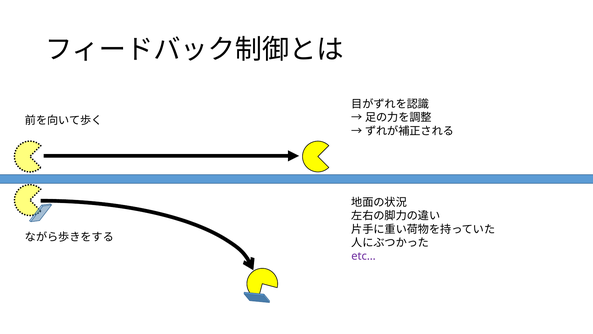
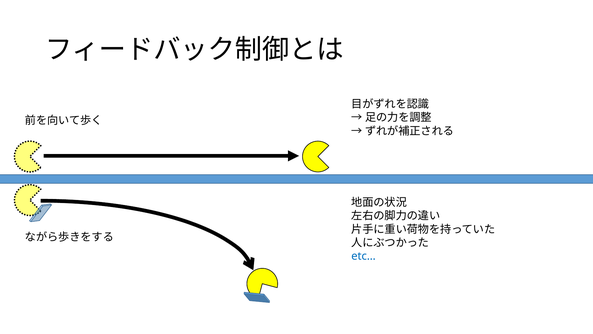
etc… colour: purple -> blue
